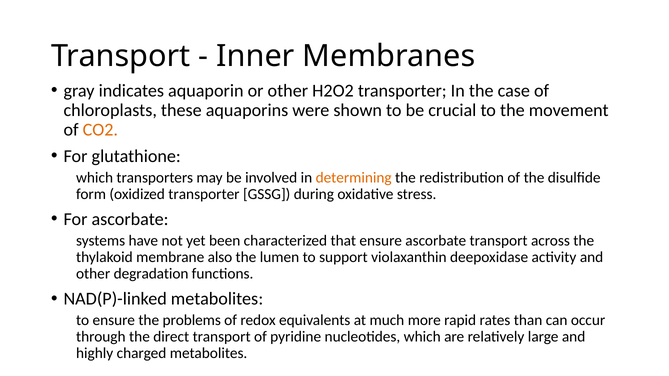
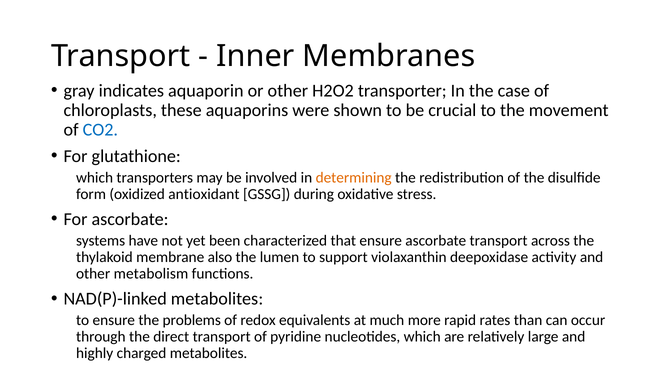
CO2 colour: orange -> blue
oxidized transporter: transporter -> antioxidant
degradation: degradation -> metabolism
